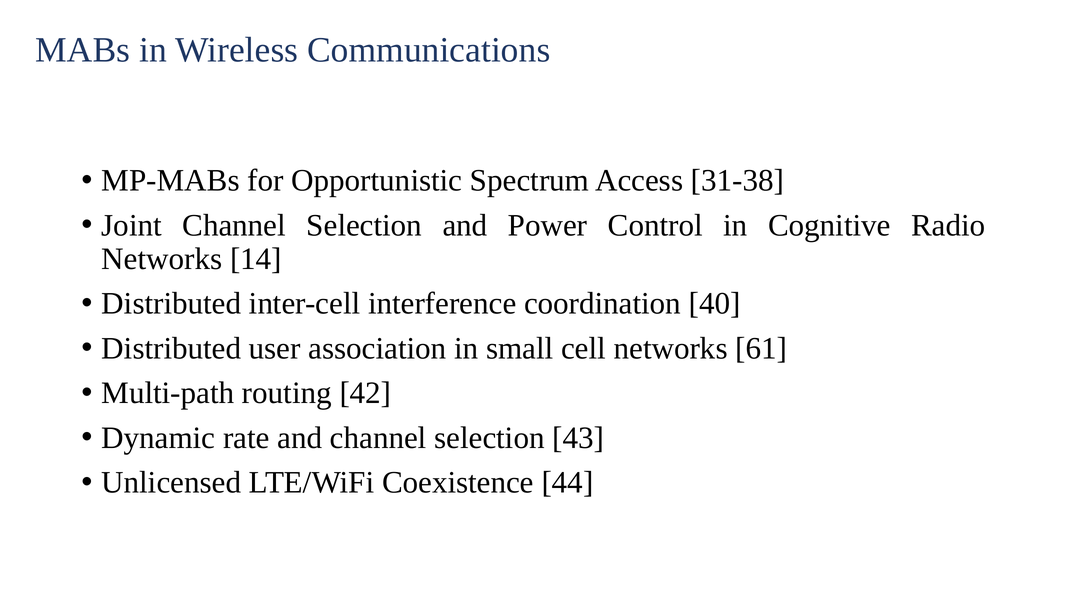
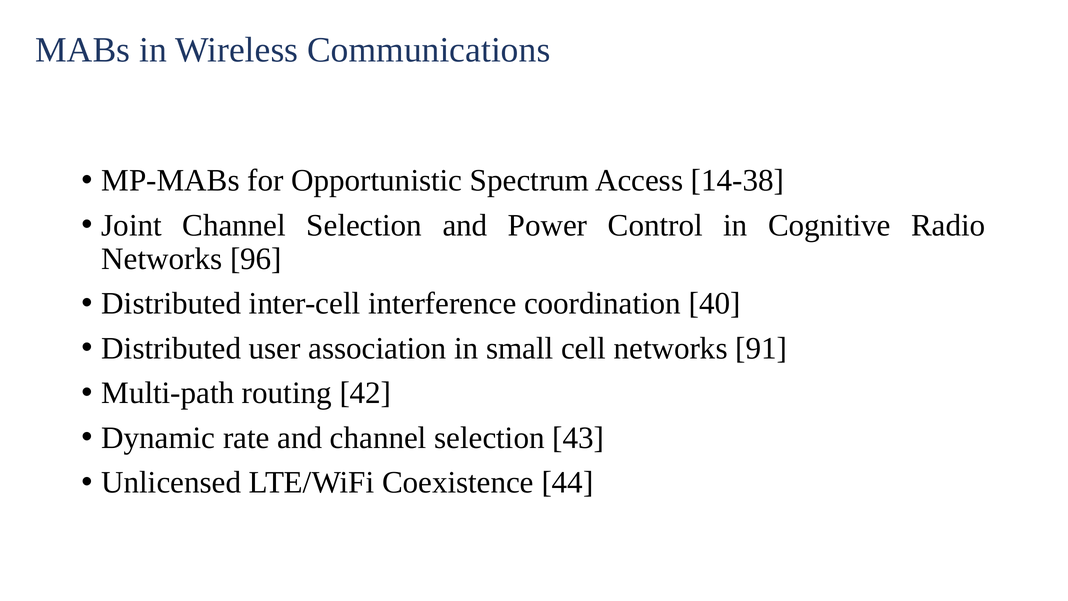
31-38: 31-38 -> 14-38
14: 14 -> 96
61: 61 -> 91
